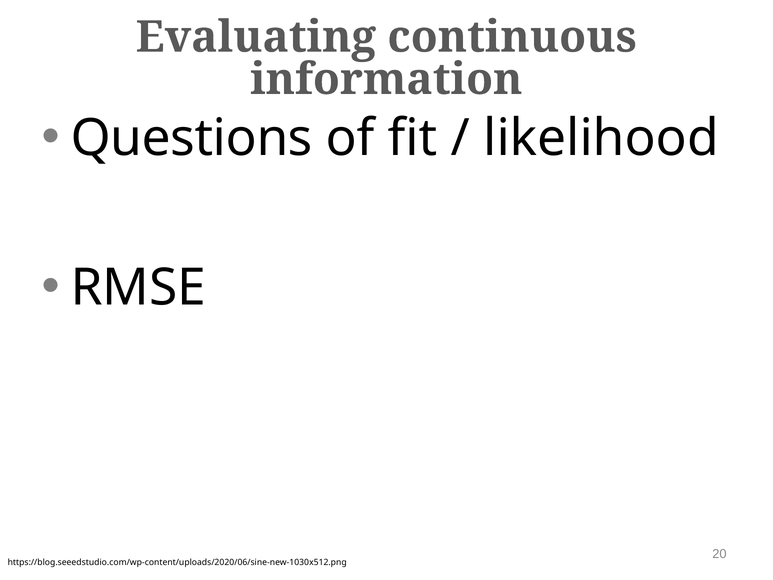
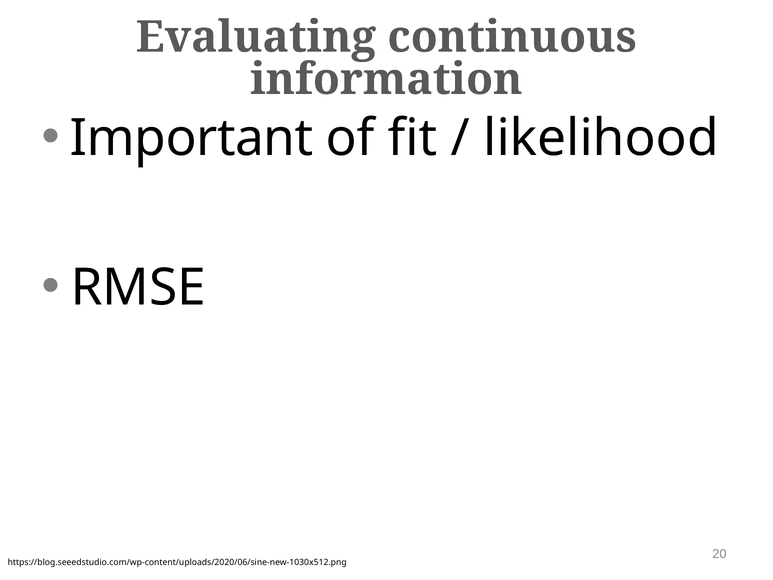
Questions: Questions -> Important
